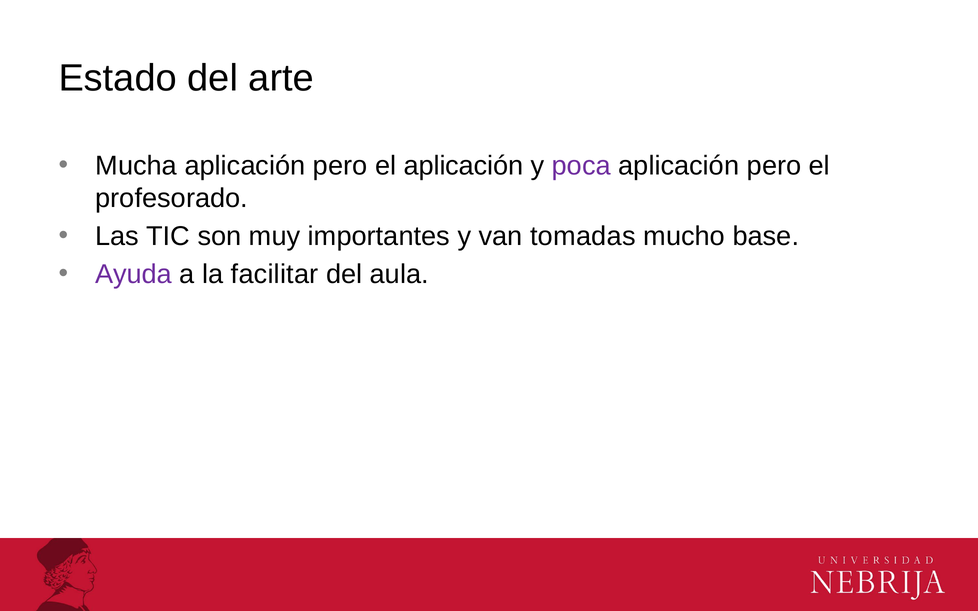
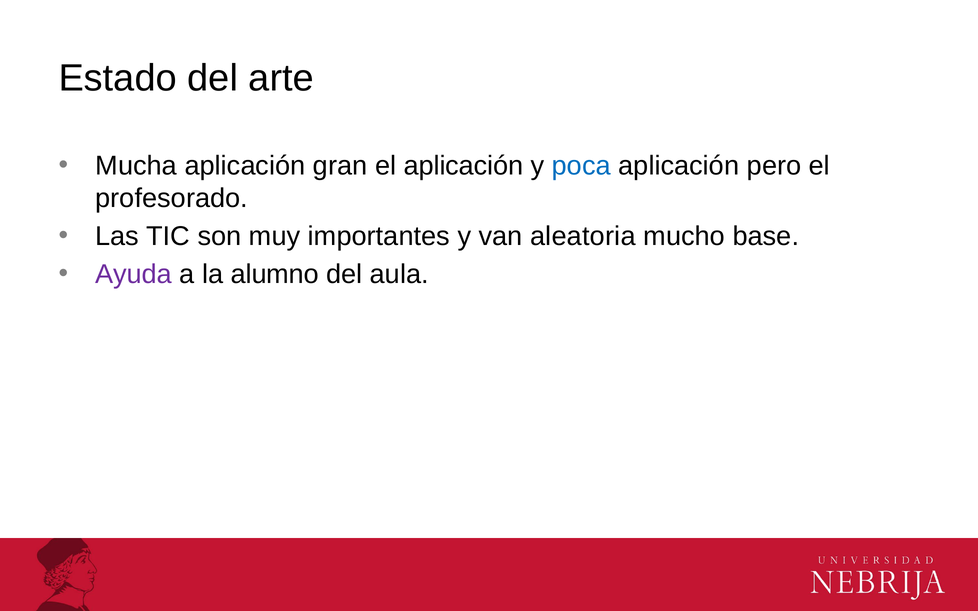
Mucha aplicación pero: pero -> gran
poca colour: purple -> blue
tomadas: tomadas -> aleatoria
facilitar: facilitar -> alumno
